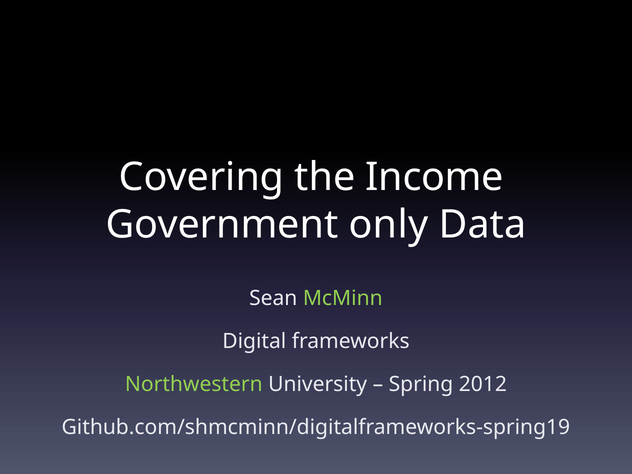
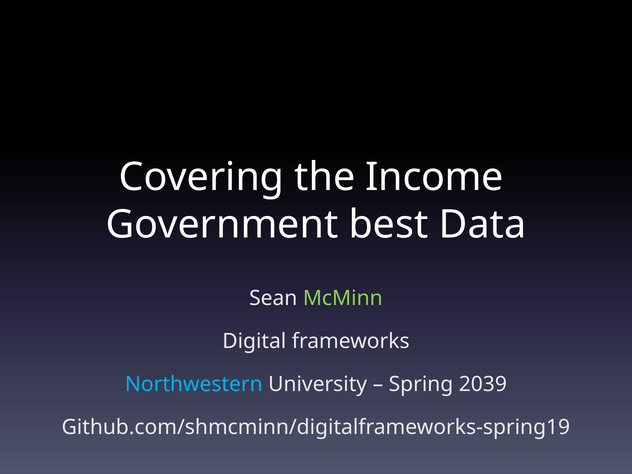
only: only -> best
Northwestern colour: light green -> light blue
2012: 2012 -> 2039
